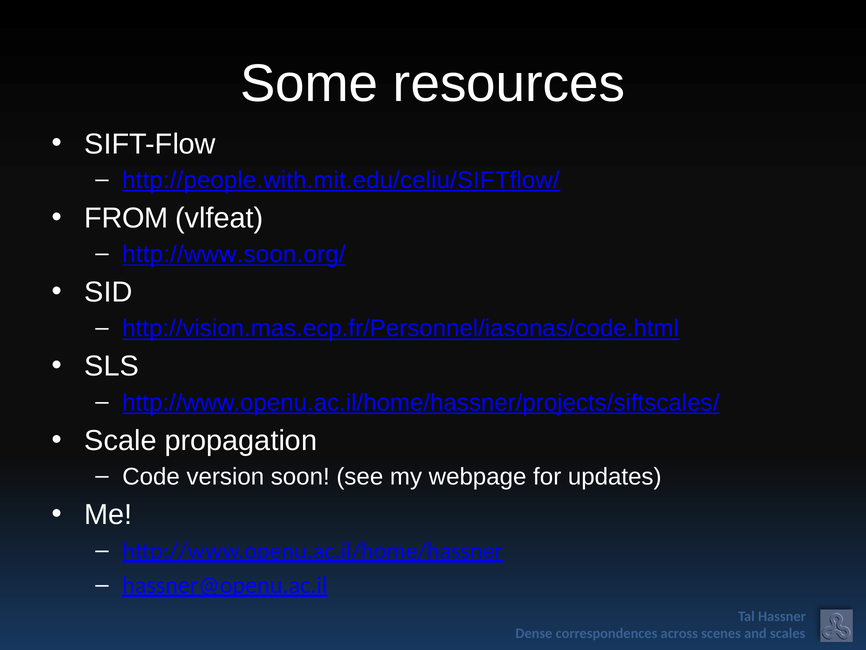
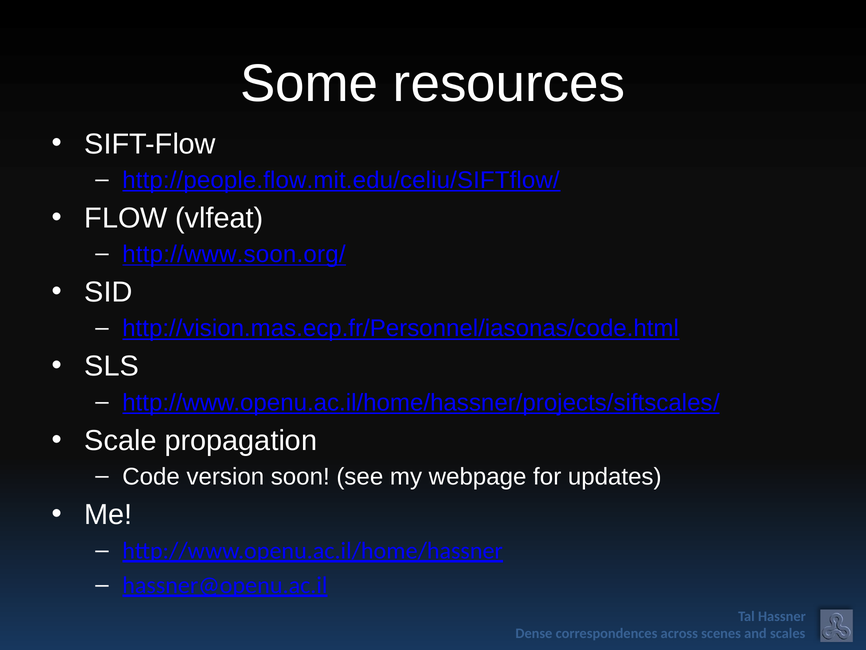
http://people.with.mit.edu/celiu/SIFTflow/: http://people.with.mit.edu/celiu/SIFTflow/ -> http://people.flow.mit.edu/celiu/SIFTflow/
FROM: FROM -> FLOW
